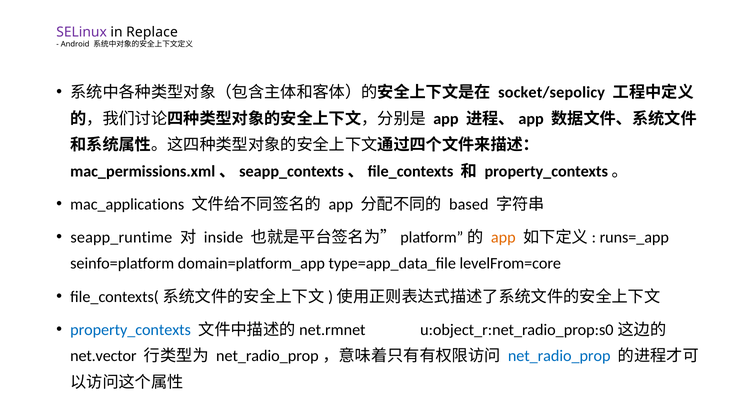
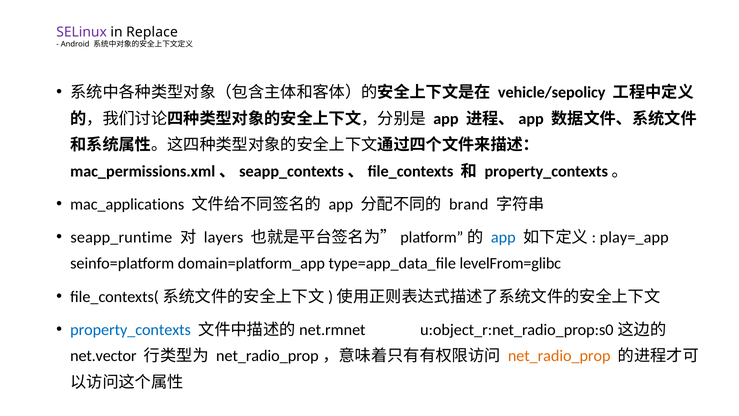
socket/sepolicy: socket/sepolicy -> vehicle/sepolicy
based: based -> brand
inside: inside -> layers
app at (503, 237) colour: orange -> blue
runs=_app: runs=_app -> play=_app
levelFrom=core: levelFrom=core -> levelFrom=glibc
net_radio_prop colour: blue -> orange
